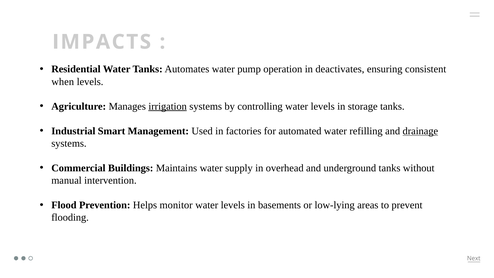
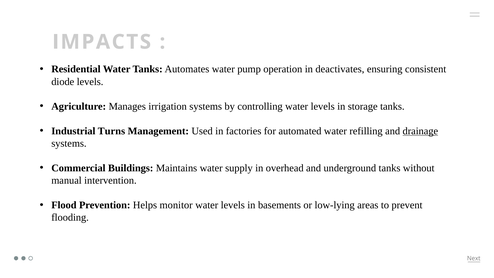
when: when -> diode
irrigation underline: present -> none
Smart: Smart -> Turns
